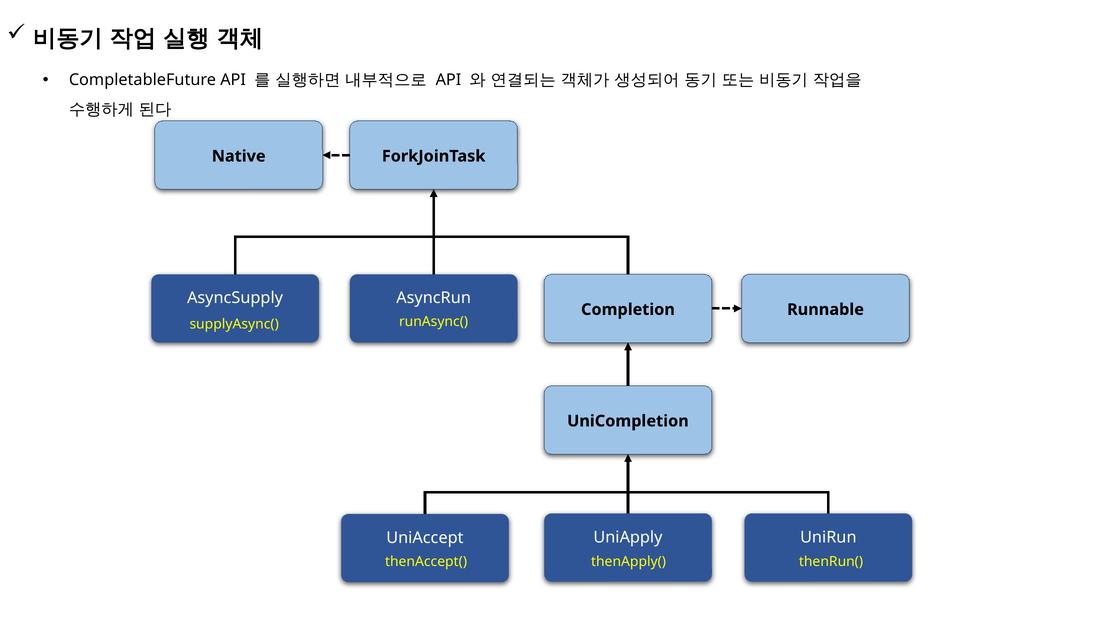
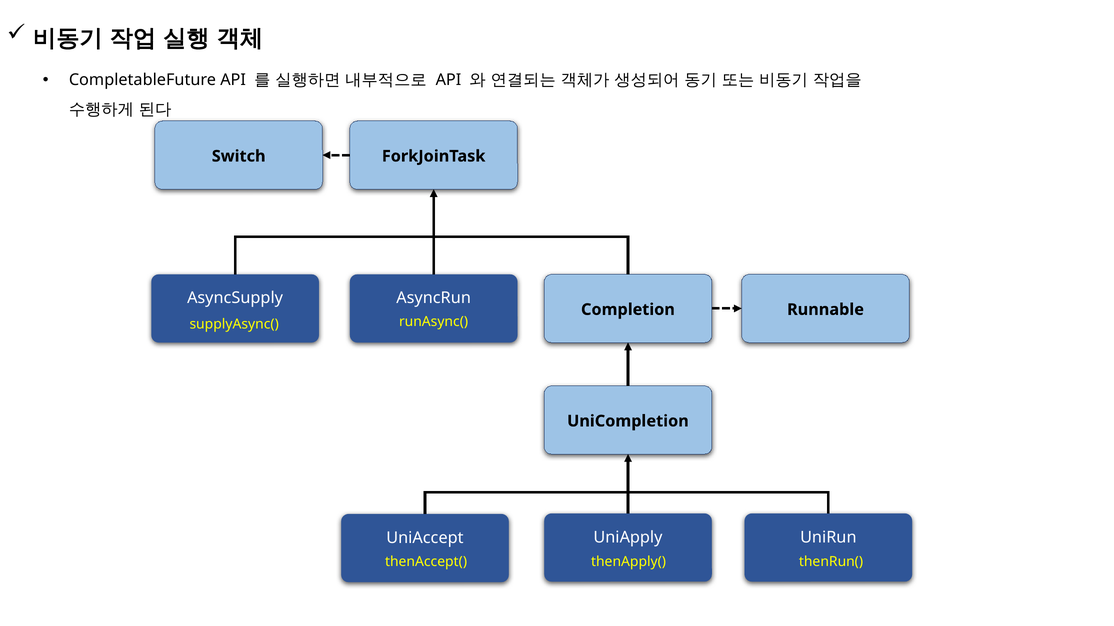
Native: Native -> Switch
